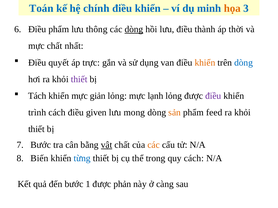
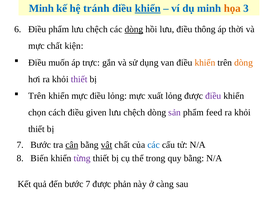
Toán at (41, 8): Toán -> Minh
chính: chính -> tránh
khiển at (148, 8) underline: none -> present
thông at (97, 29): thông -> chệch
thành: thành -> thông
nhất: nhất -> kiện
quyết: quyết -> muốn
dòng at (244, 63) colour: blue -> orange
Tách at (37, 96): Tách -> Trên
mực giản: giản -> điều
lạnh: lạnh -> xuất
trình: trình -> chọn
mong at (134, 113): mong -> chệch
sản colour: orange -> purple
cân underline: none -> present
các at (154, 145) colour: orange -> blue
từng colour: blue -> purple
quy cách: cách -> bằng
bước 1: 1 -> 7
